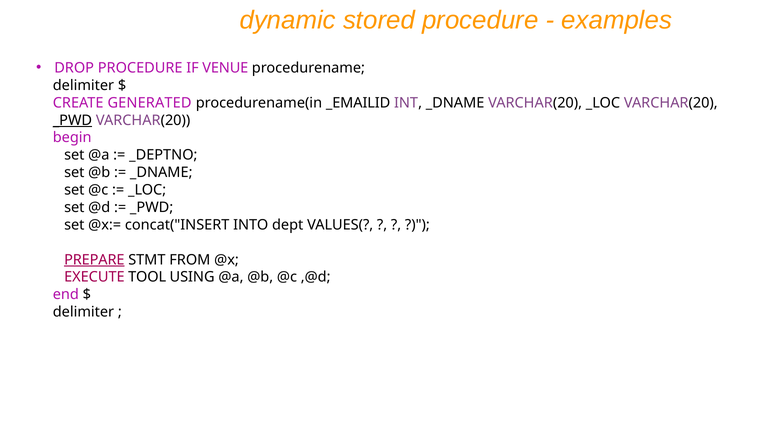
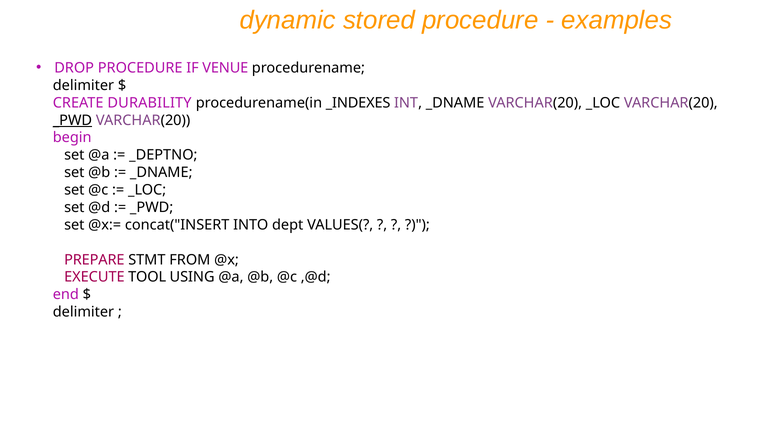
GENERATED: GENERATED -> DURABILITY
_EMAILID: _EMAILID -> _INDEXES
PREPARE underline: present -> none
